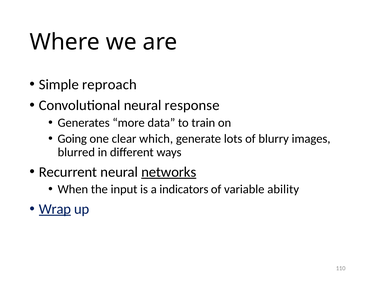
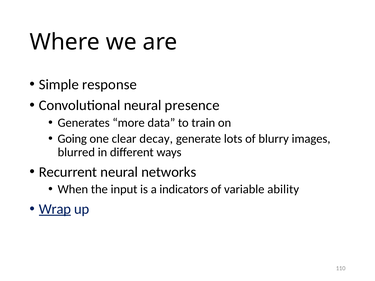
reproach: reproach -> response
response: response -> presence
which: which -> decay
networks underline: present -> none
